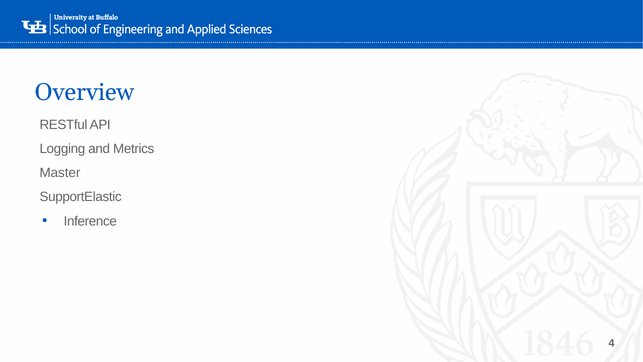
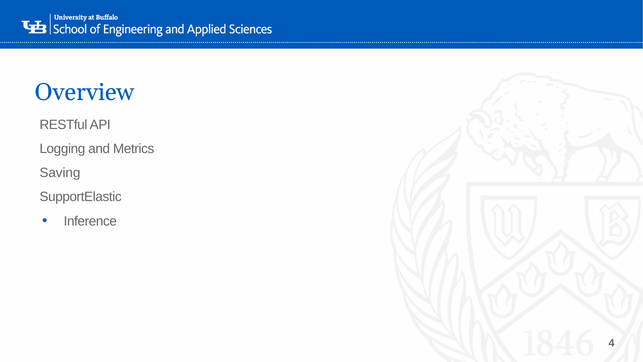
Master: Master -> Saving
